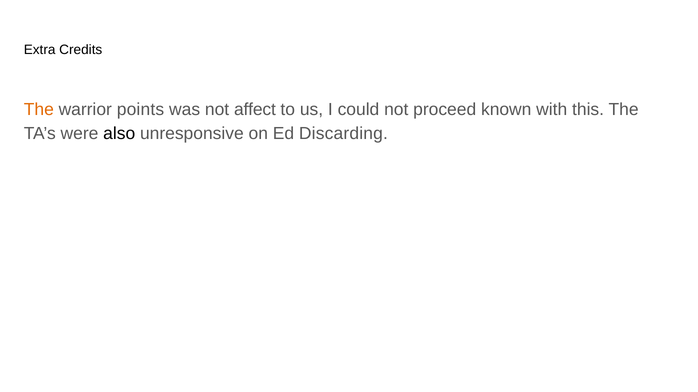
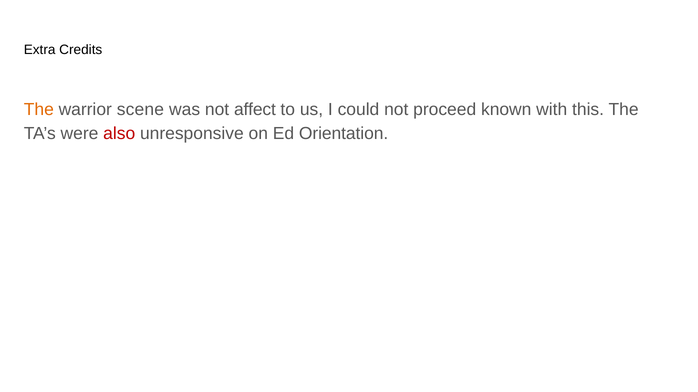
points: points -> scene
also colour: black -> red
Discarding: Discarding -> Orientation
